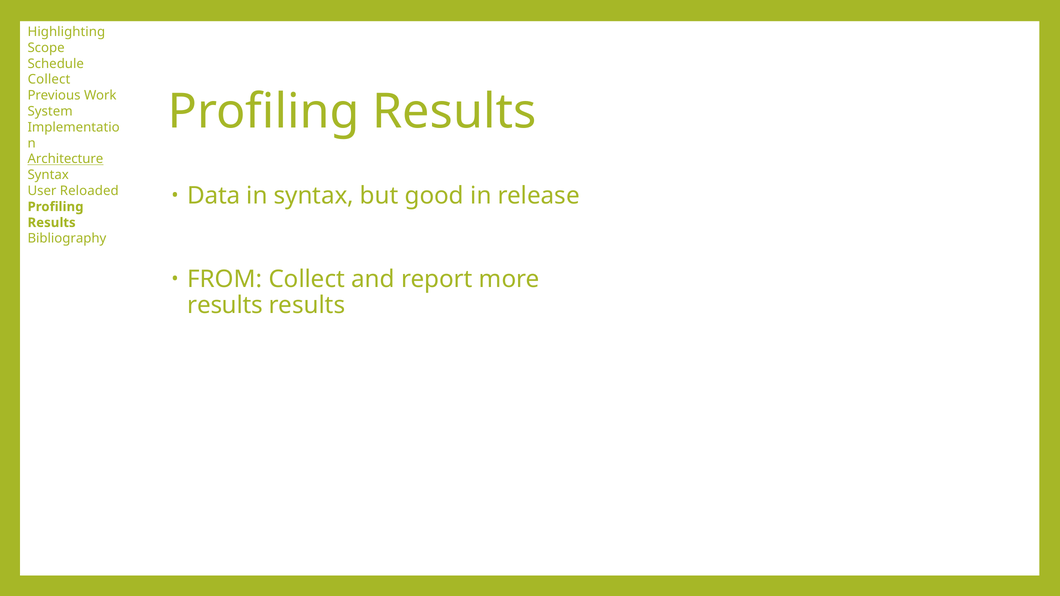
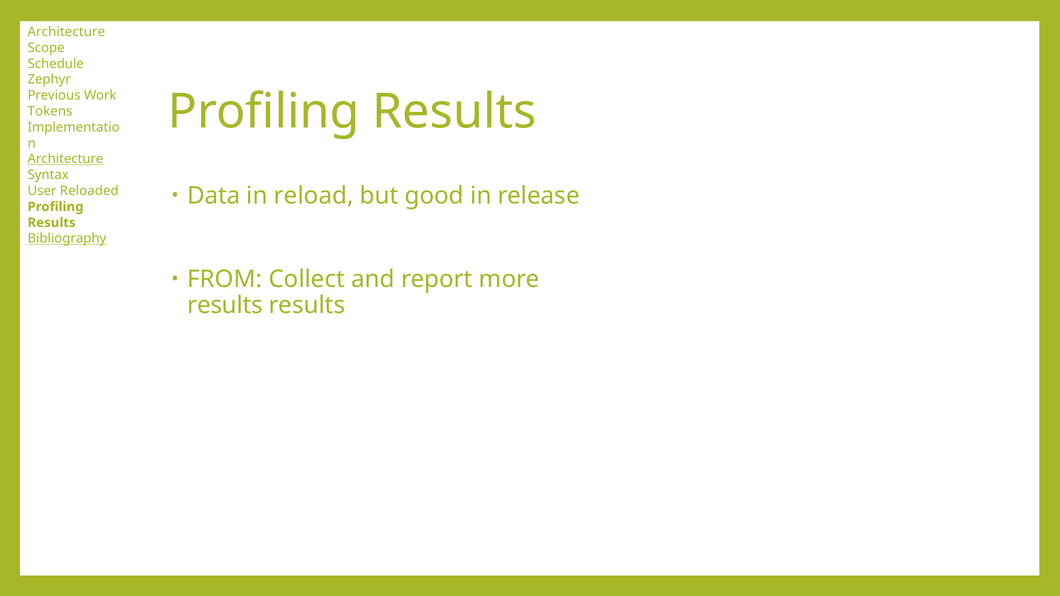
Highlighting at (66, 32): Highlighting -> Architecture
Collect at (49, 80): Collect -> Zephyr
System: System -> Tokens
in syntax: syntax -> reload
Bibliography underline: none -> present
